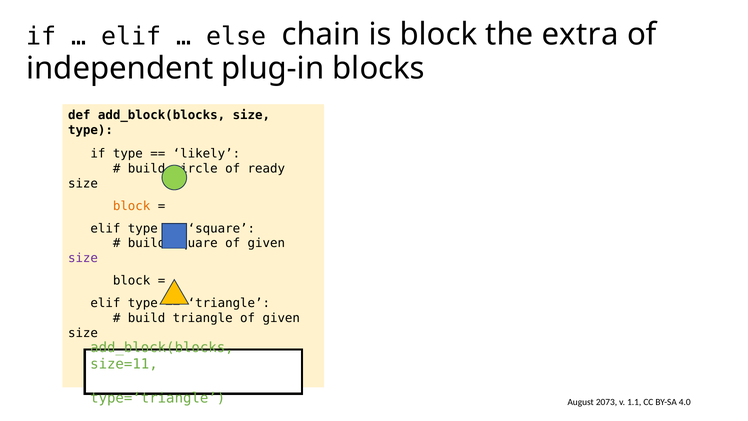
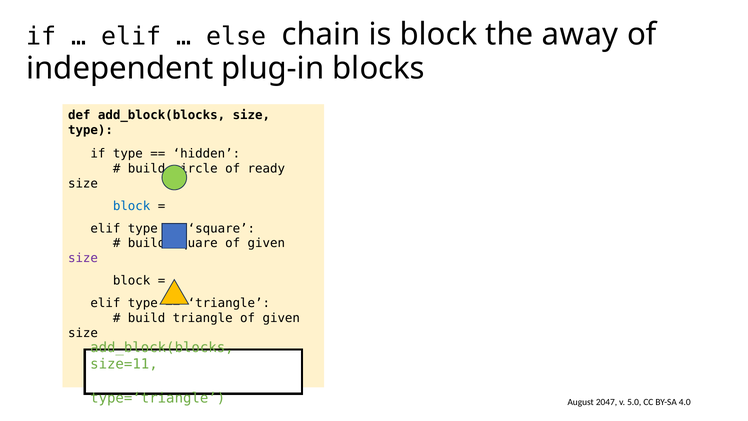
extra: extra -> away
likely: likely -> hidden
block at (132, 206) colour: orange -> blue
2073: 2073 -> 2047
1.1: 1.1 -> 5.0
